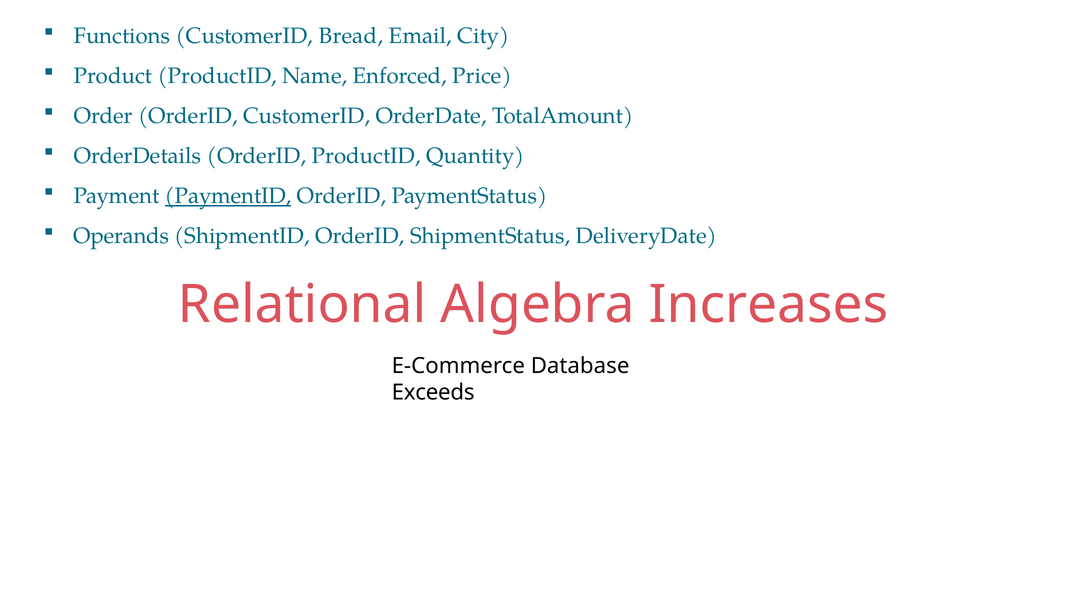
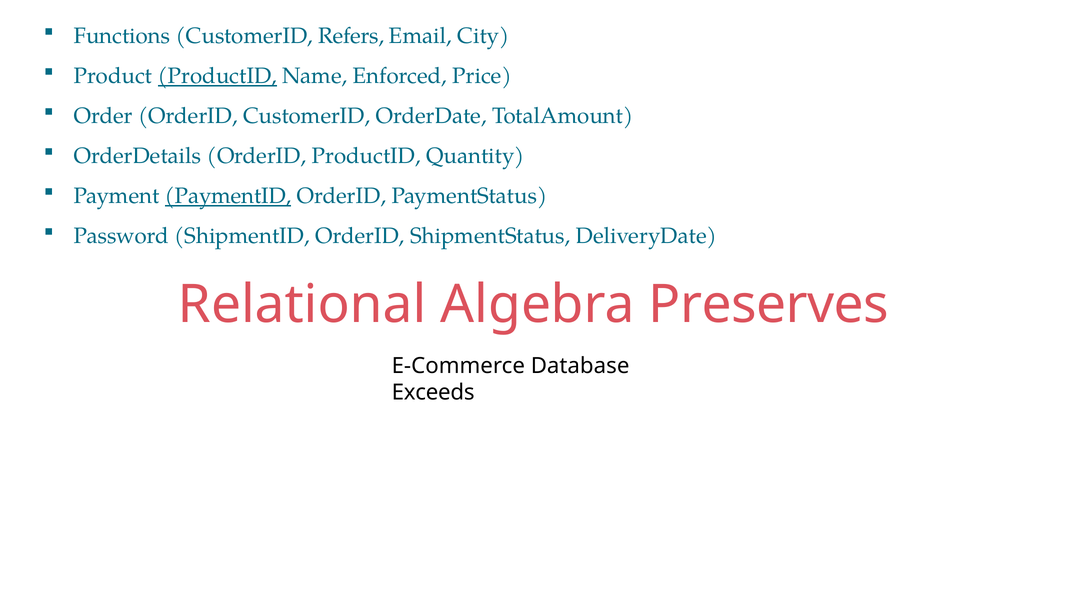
Bread: Bread -> Refers
ProductID at (217, 76) underline: none -> present
Operands: Operands -> Password
Increases: Increases -> Preserves
